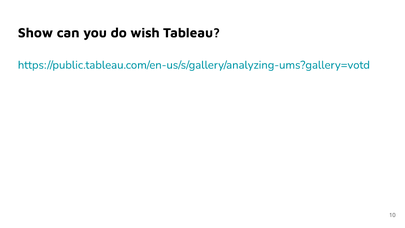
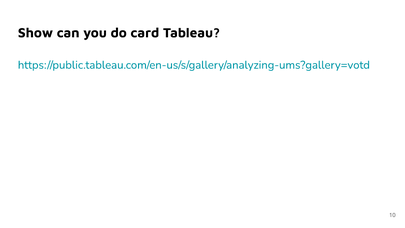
wish: wish -> card
